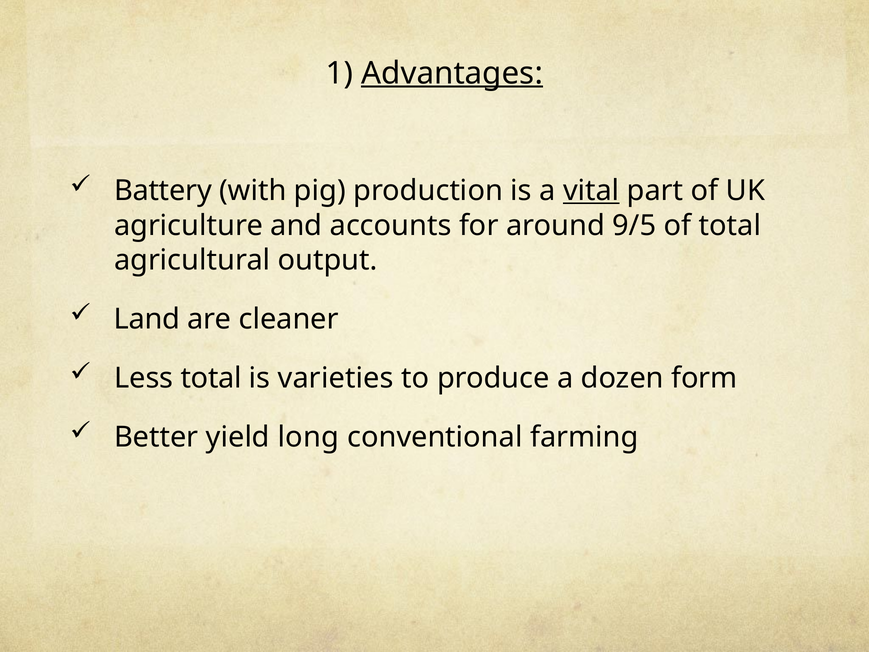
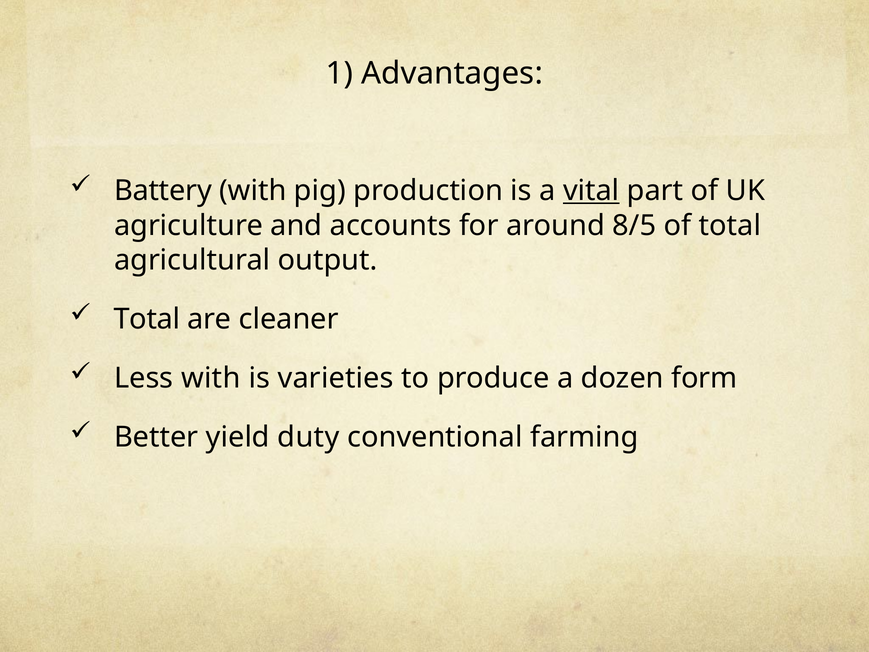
Advantages underline: present -> none
9/5: 9/5 -> 8/5
Land at (147, 319): Land -> Total
Less total: total -> with
long: long -> duty
